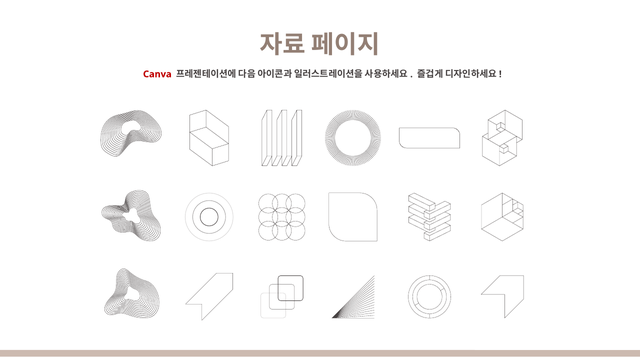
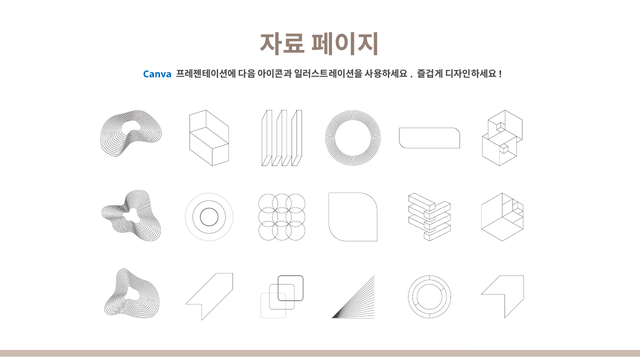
Canva colour: red -> blue
